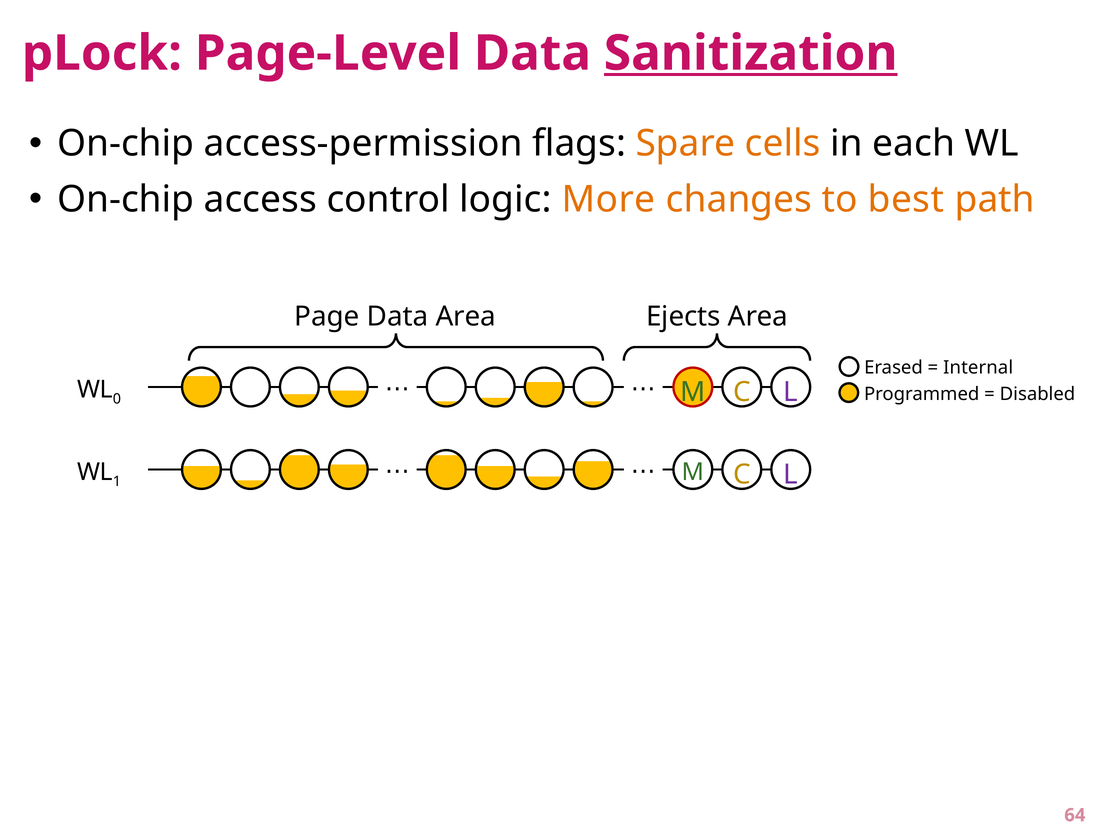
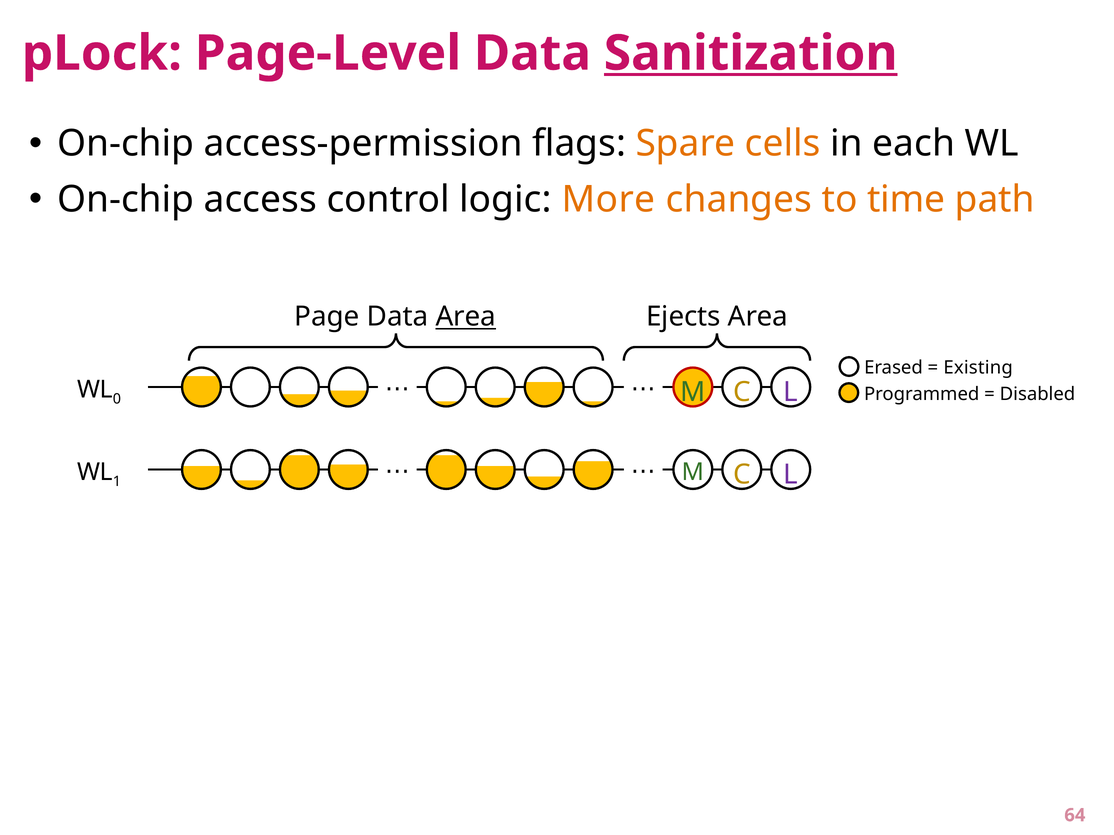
best: best -> time
Area at (466, 317) underline: none -> present
Internal: Internal -> Existing
